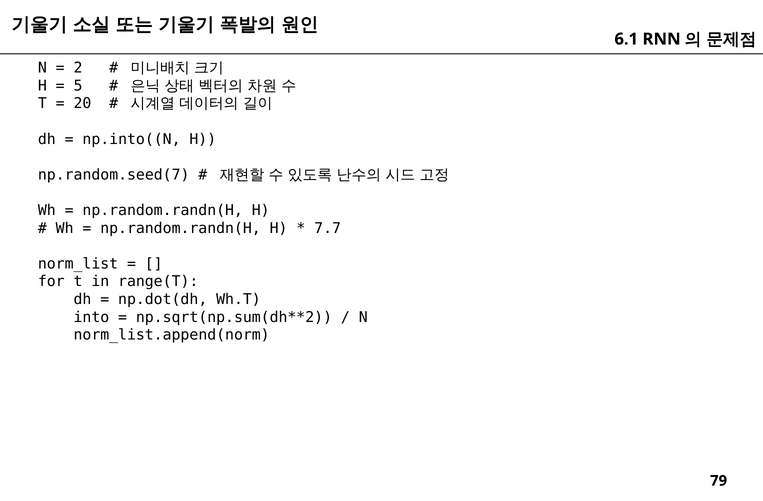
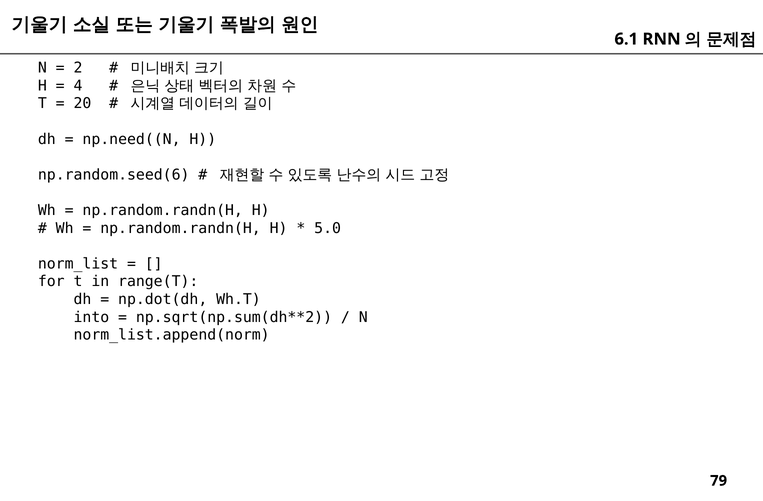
5: 5 -> 4
np.into((N: np.into((N -> np.need((N
np.random.seed(7: np.random.seed(7 -> np.random.seed(6
7.7: 7.7 -> 5.0
